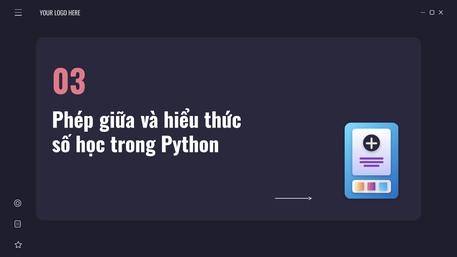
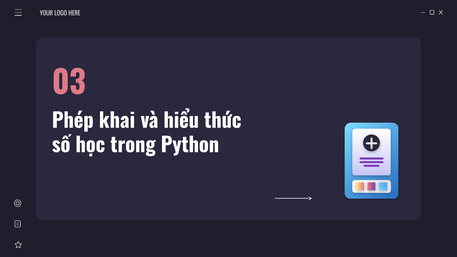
giữa: giữa -> khai
